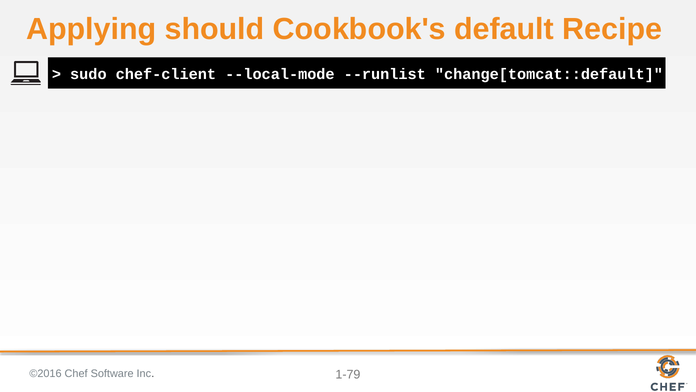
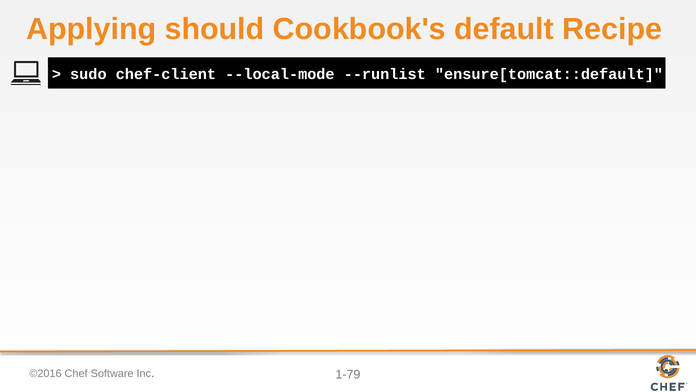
change[tomcat::default: change[tomcat::default -> ensure[tomcat::default
